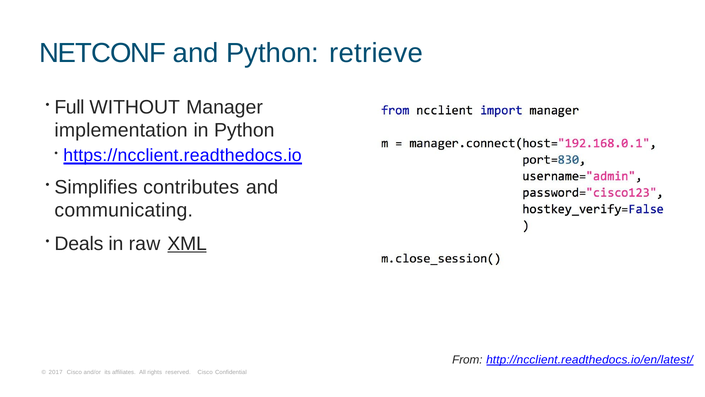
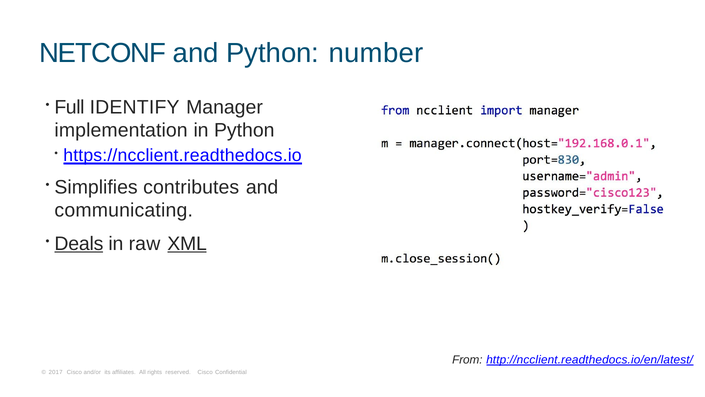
retrieve: retrieve -> number
WITHOUT: WITHOUT -> IDENTIFY
Deals underline: none -> present
